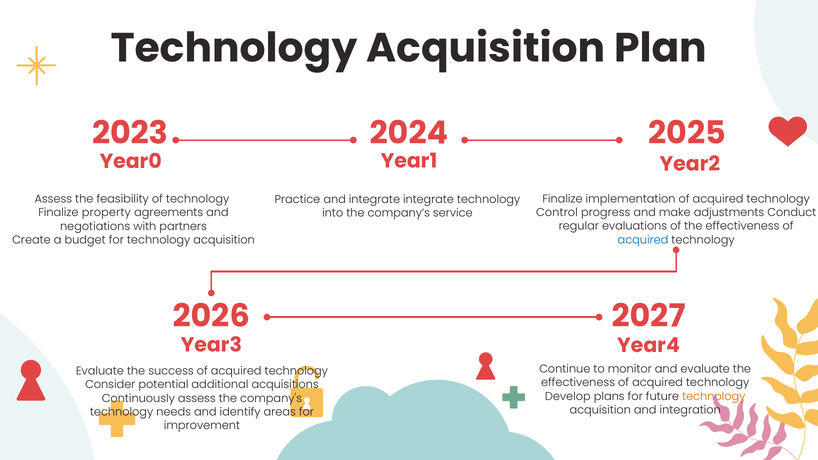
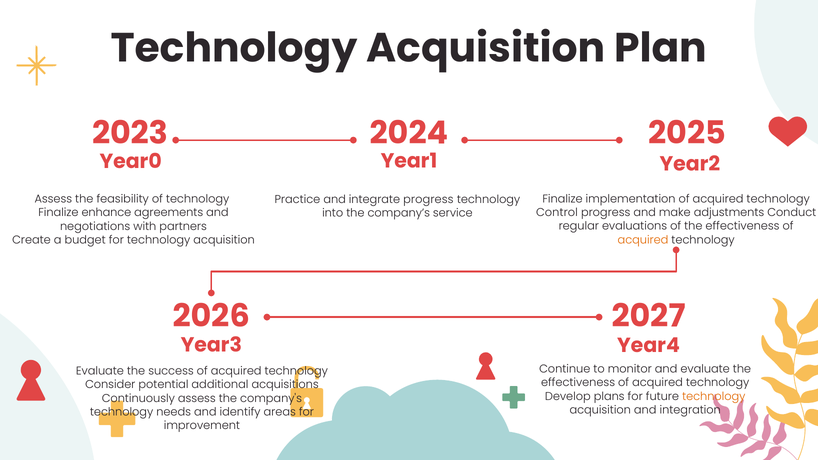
integrate integrate: integrate -> progress
property: property -> enhance
acquired at (643, 240) colour: blue -> orange
